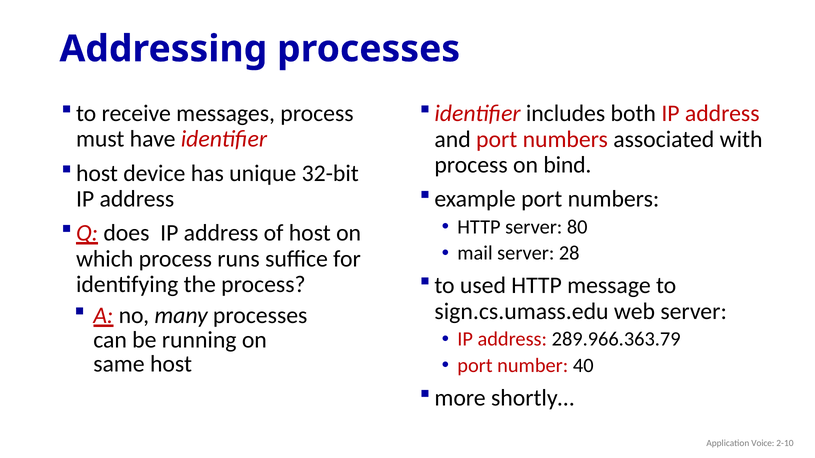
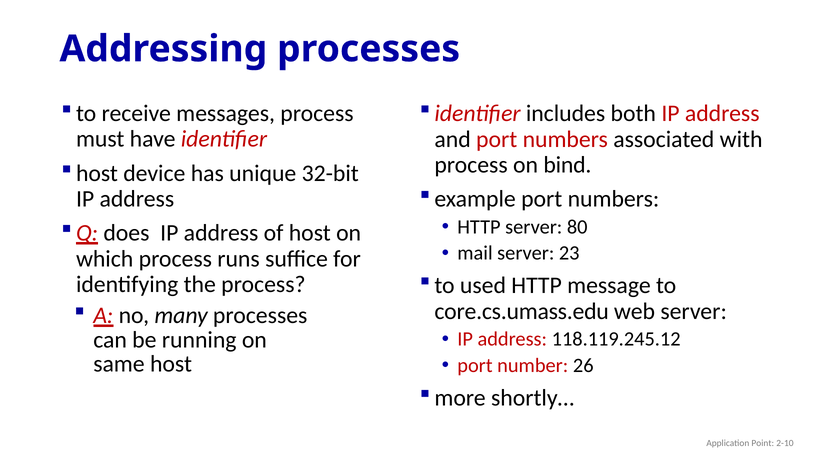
28: 28 -> 23
sign.cs.umass.edu: sign.cs.umass.edu -> core.cs.umass.edu
289.966.363.79: 289.966.363.79 -> 118.119.245.12
40: 40 -> 26
Voice: Voice -> Point
